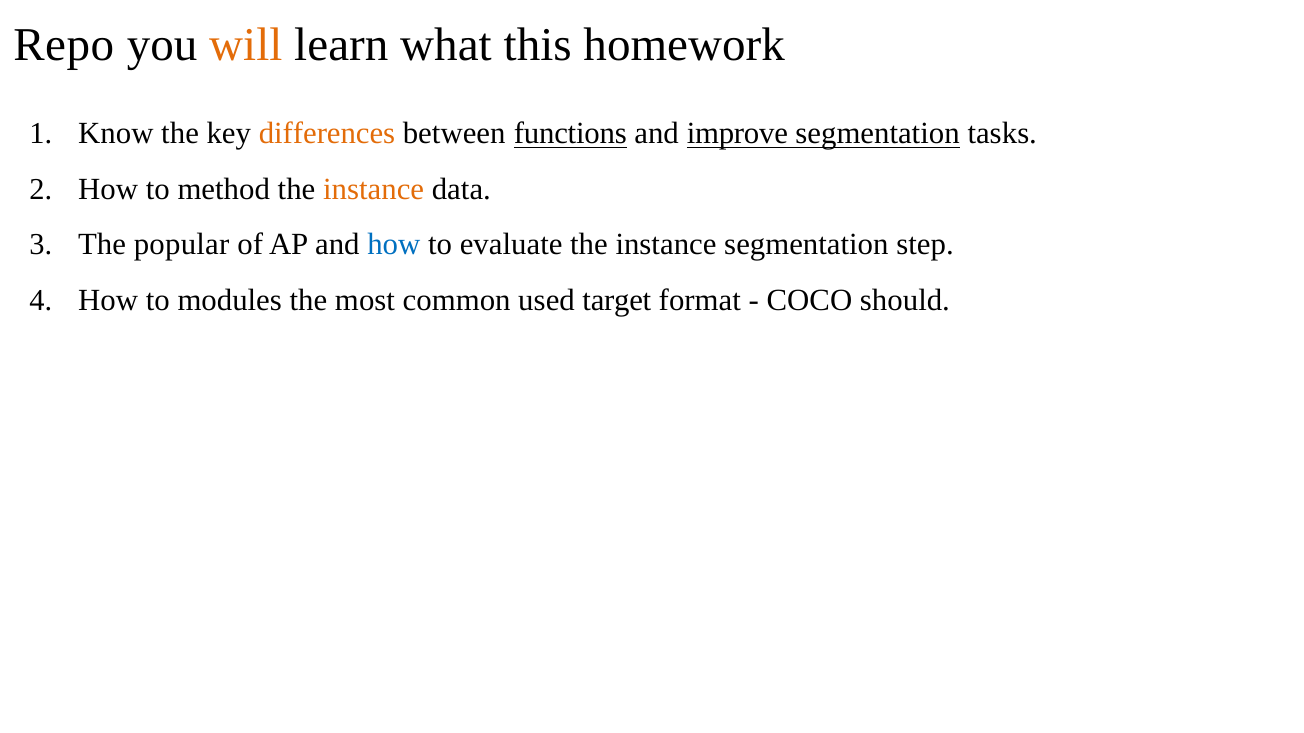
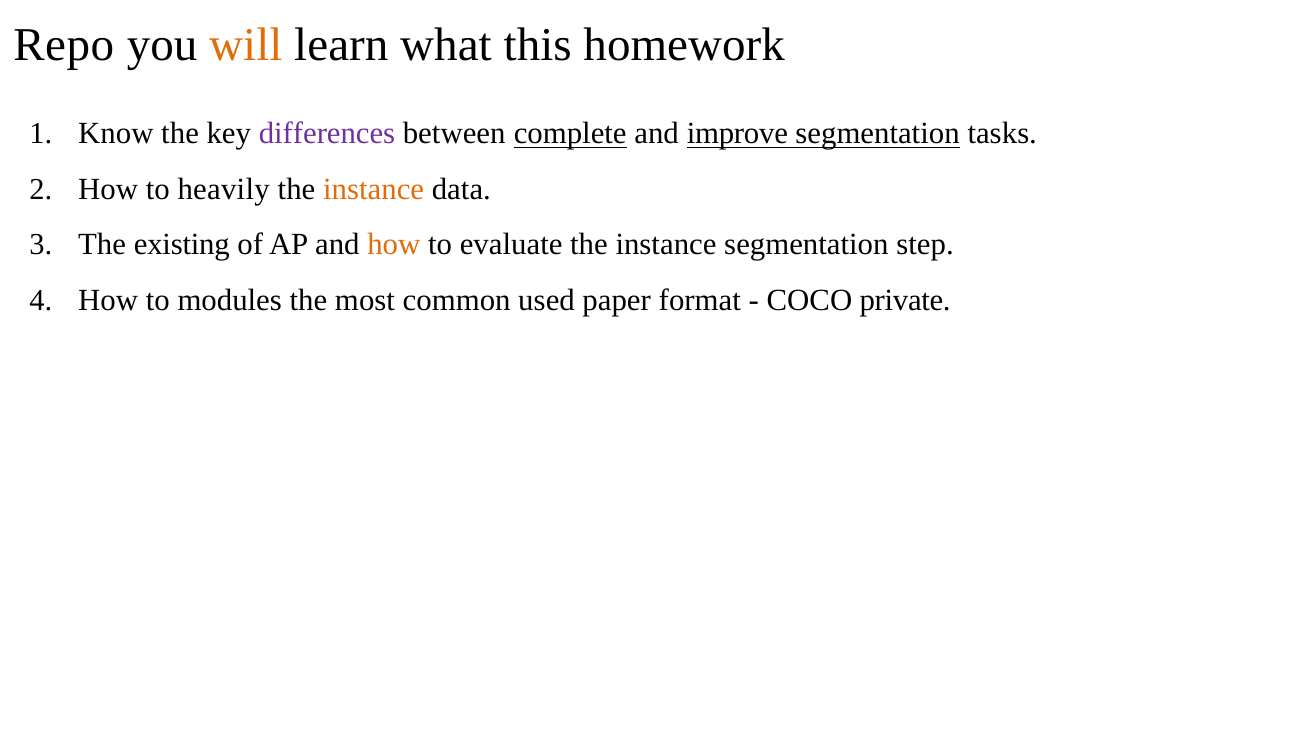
differences colour: orange -> purple
functions: functions -> complete
method: method -> heavily
popular: popular -> existing
how at (394, 245) colour: blue -> orange
target: target -> paper
should: should -> private
